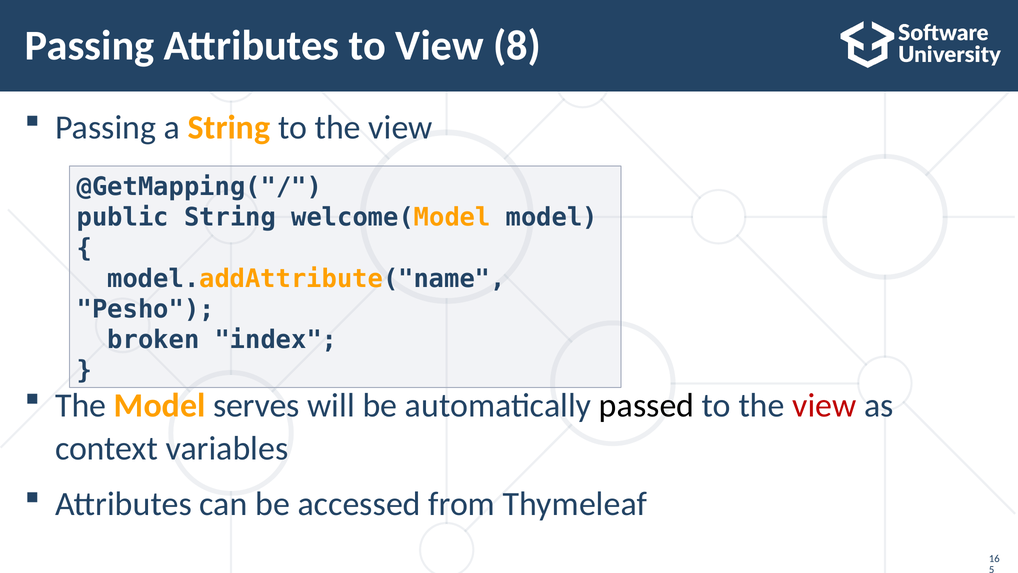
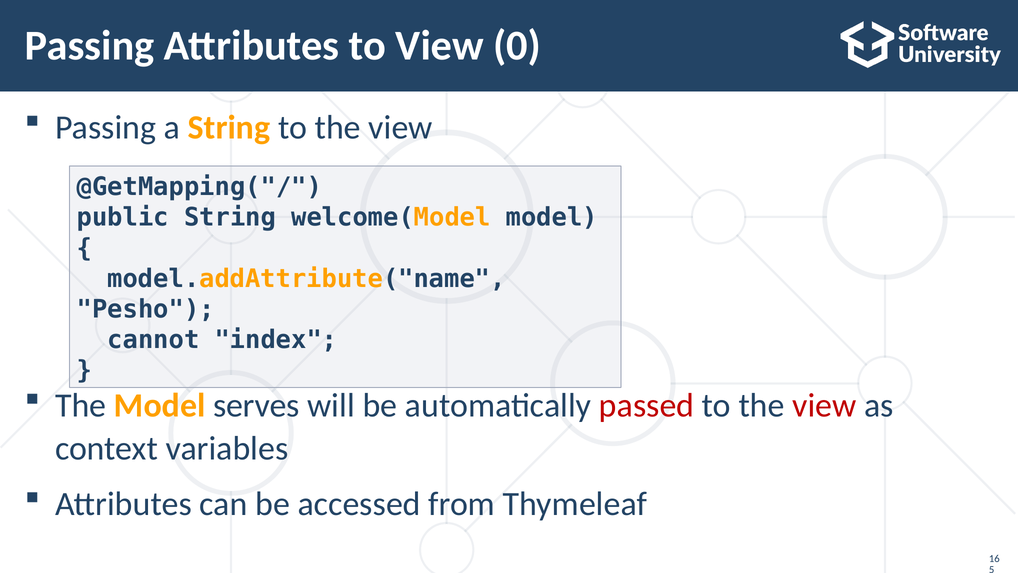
8: 8 -> 0
broken: broken -> cannot
passed colour: black -> red
